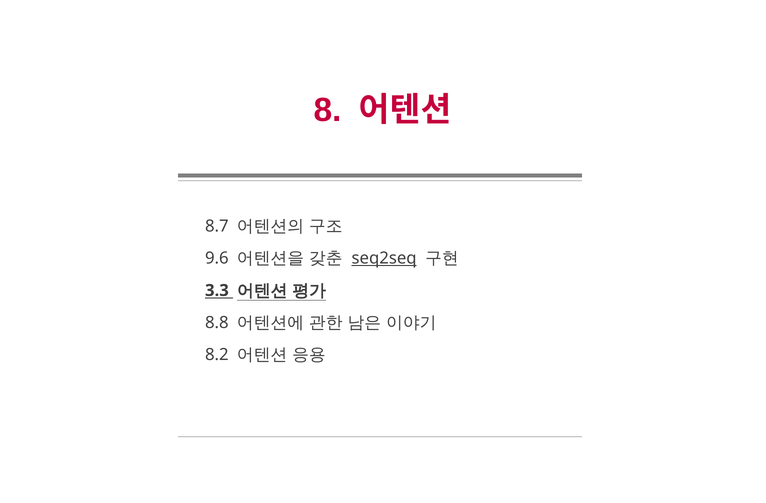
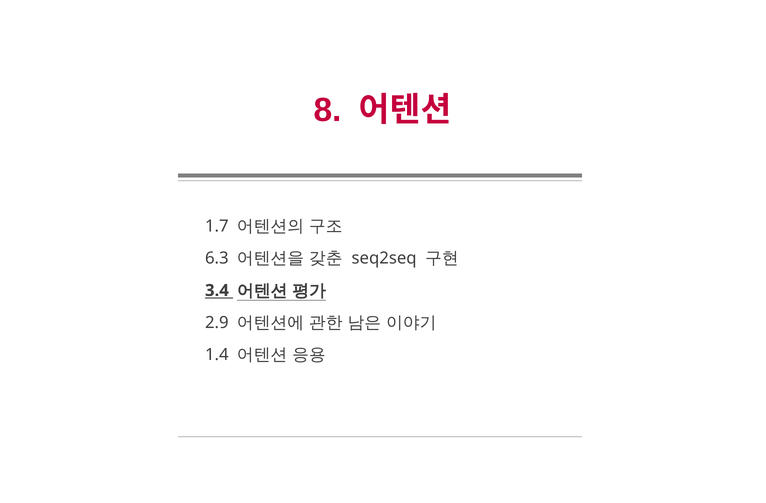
8.7: 8.7 -> 1.7
9.6: 9.6 -> 6.3
seq2seq underline: present -> none
3.3: 3.3 -> 3.4
8.8: 8.8 -> 2.9
8.2: 8.2 -> 1.4
